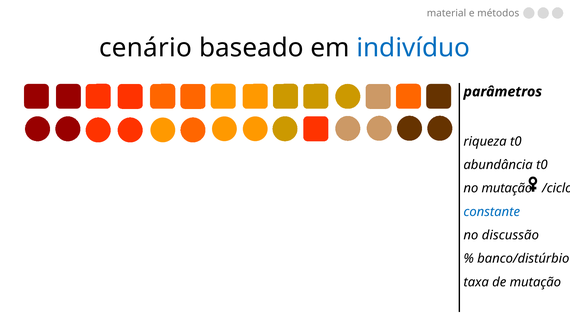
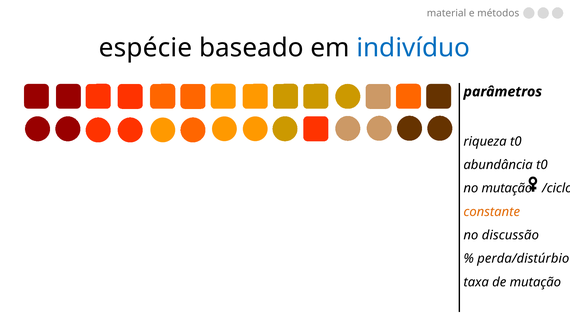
cenário: cenário -> espécie
constante colour: blue -> orange
banco/distúrbio: banco/distúrbio -> perda/distúrbio
